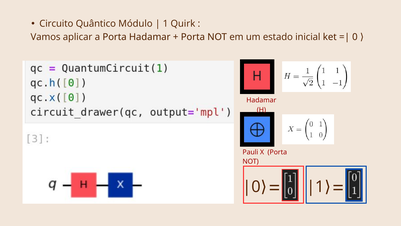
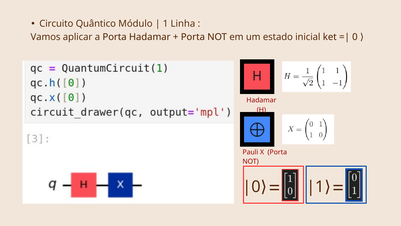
Quirk: Quirk -> Linha
